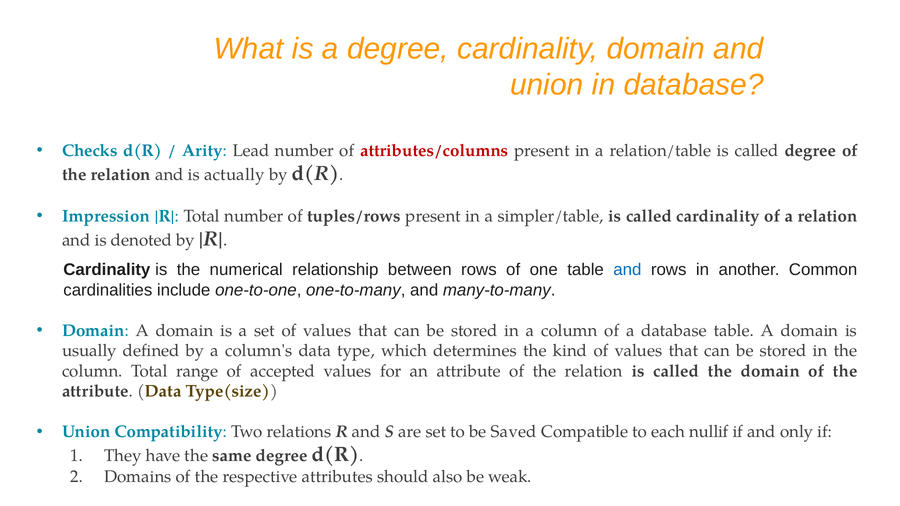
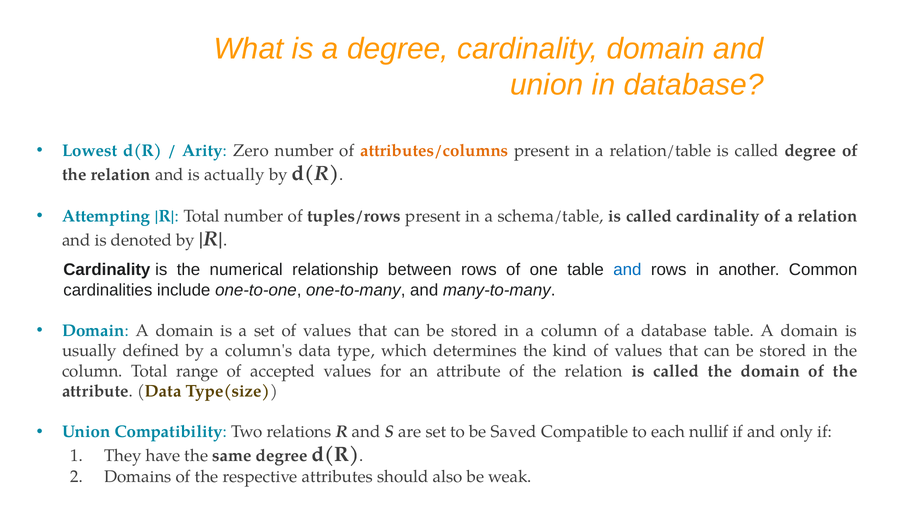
Checks: Checks -> Lowest
Lead: Lead -> Zero
attributes/columns colour: red -> orange
Impression: Impression -> Attempting
simpler/table: simpler/table -> schema/table
